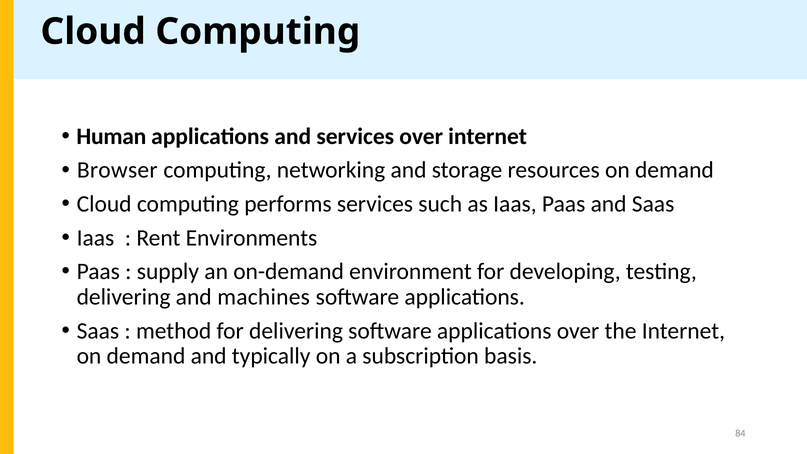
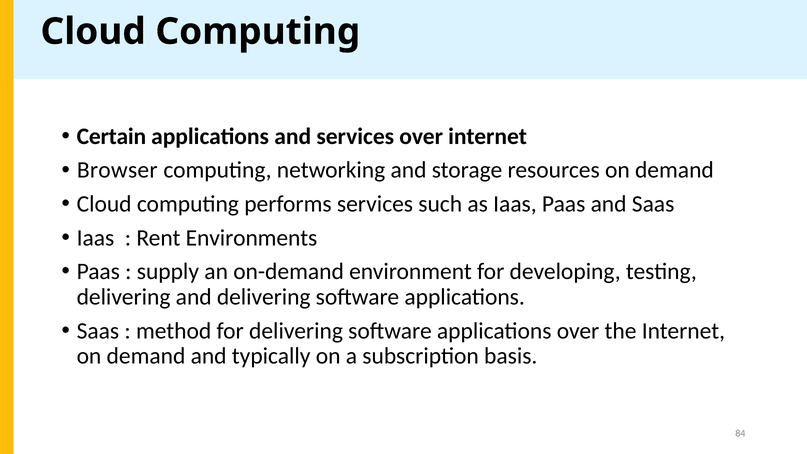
Human: Human -> Certain
and machines: machines -> delivering
